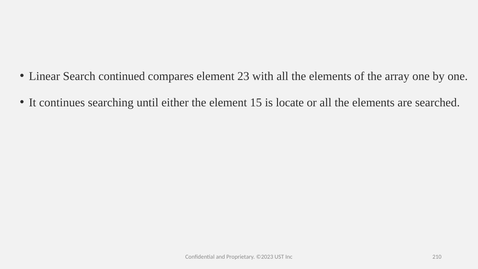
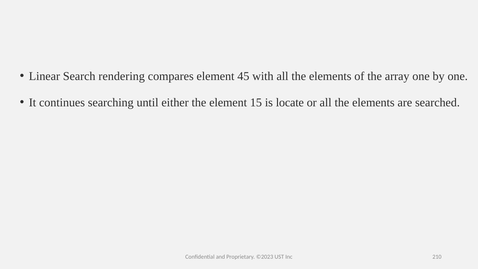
continued: continued -> rendering
23: 23 -> 45
